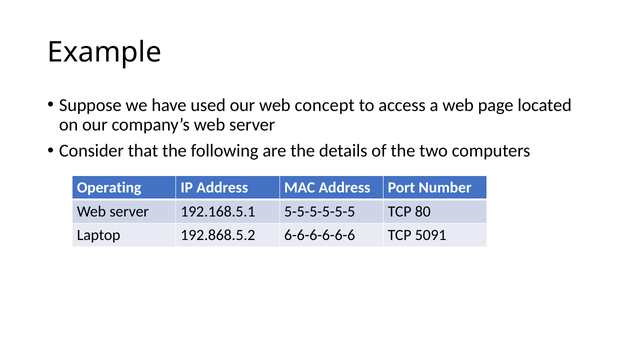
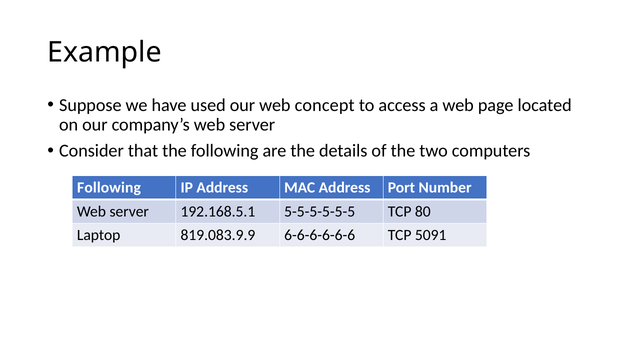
Operating at (109, 188): Operating -> Following
192.868.5.2: 192.868.5.2 -> 819.083.9.9
